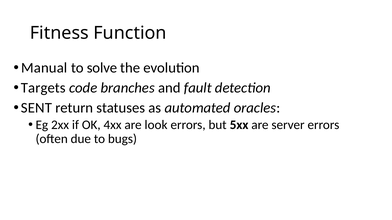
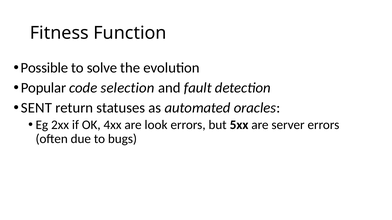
Manual: Manual -> Possible
Targets: Targets -> Popular
branches: branches -> selection
